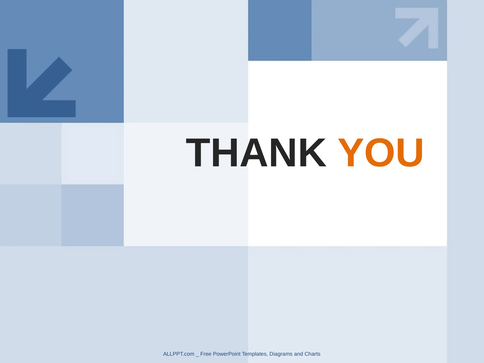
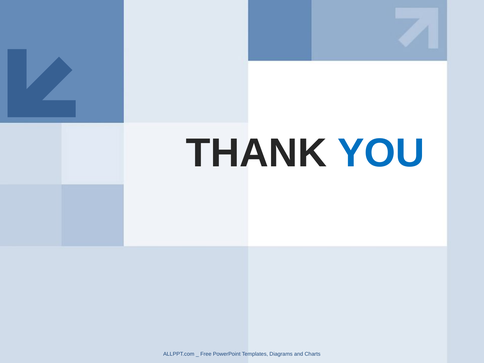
YOU colour: orange -> blue
